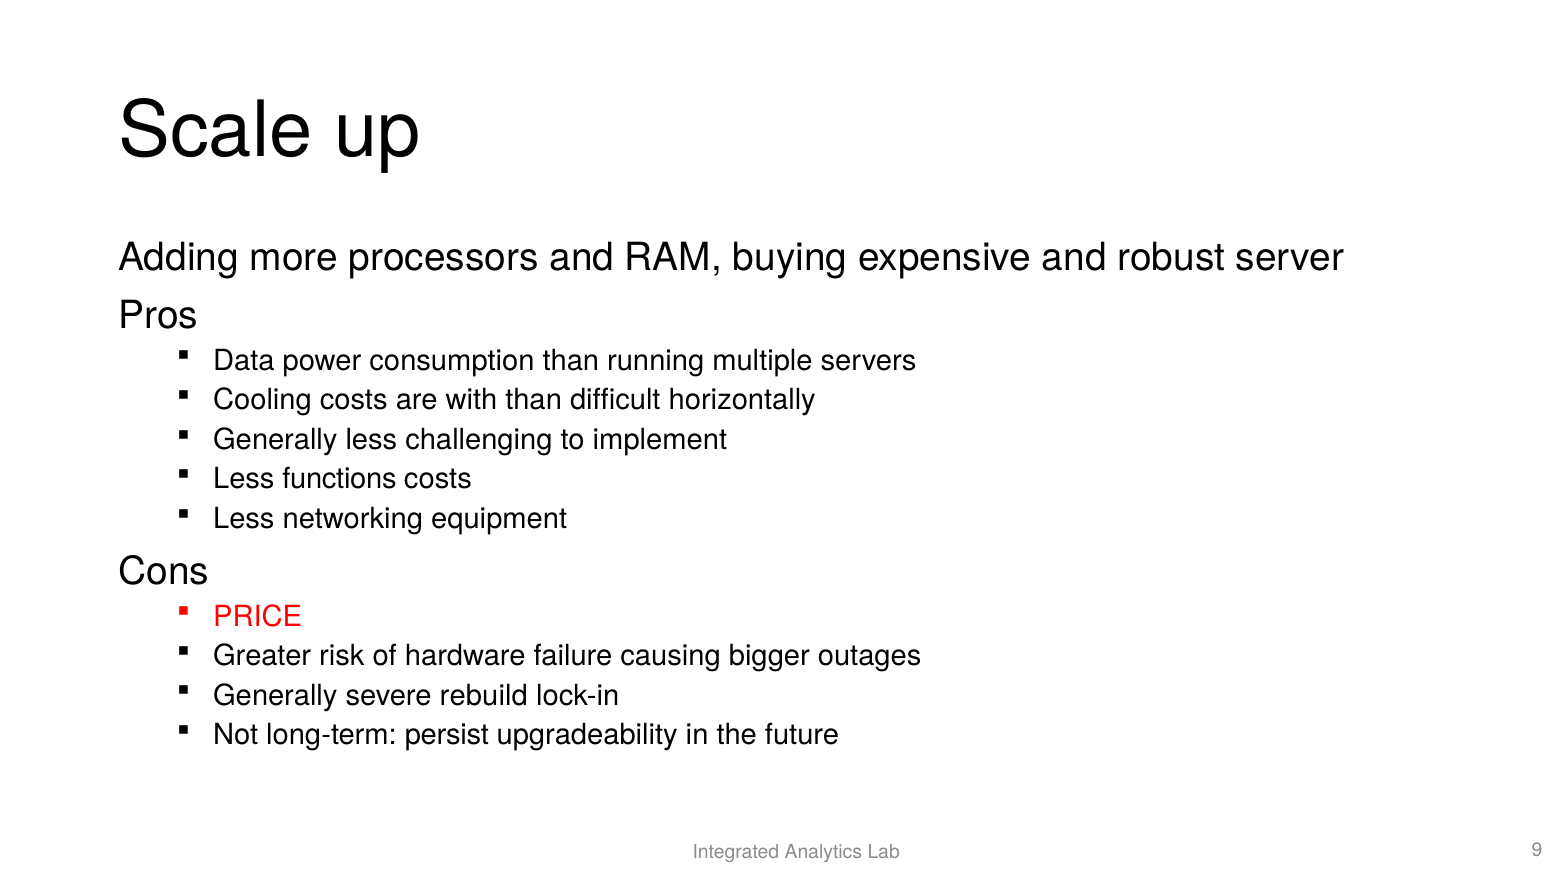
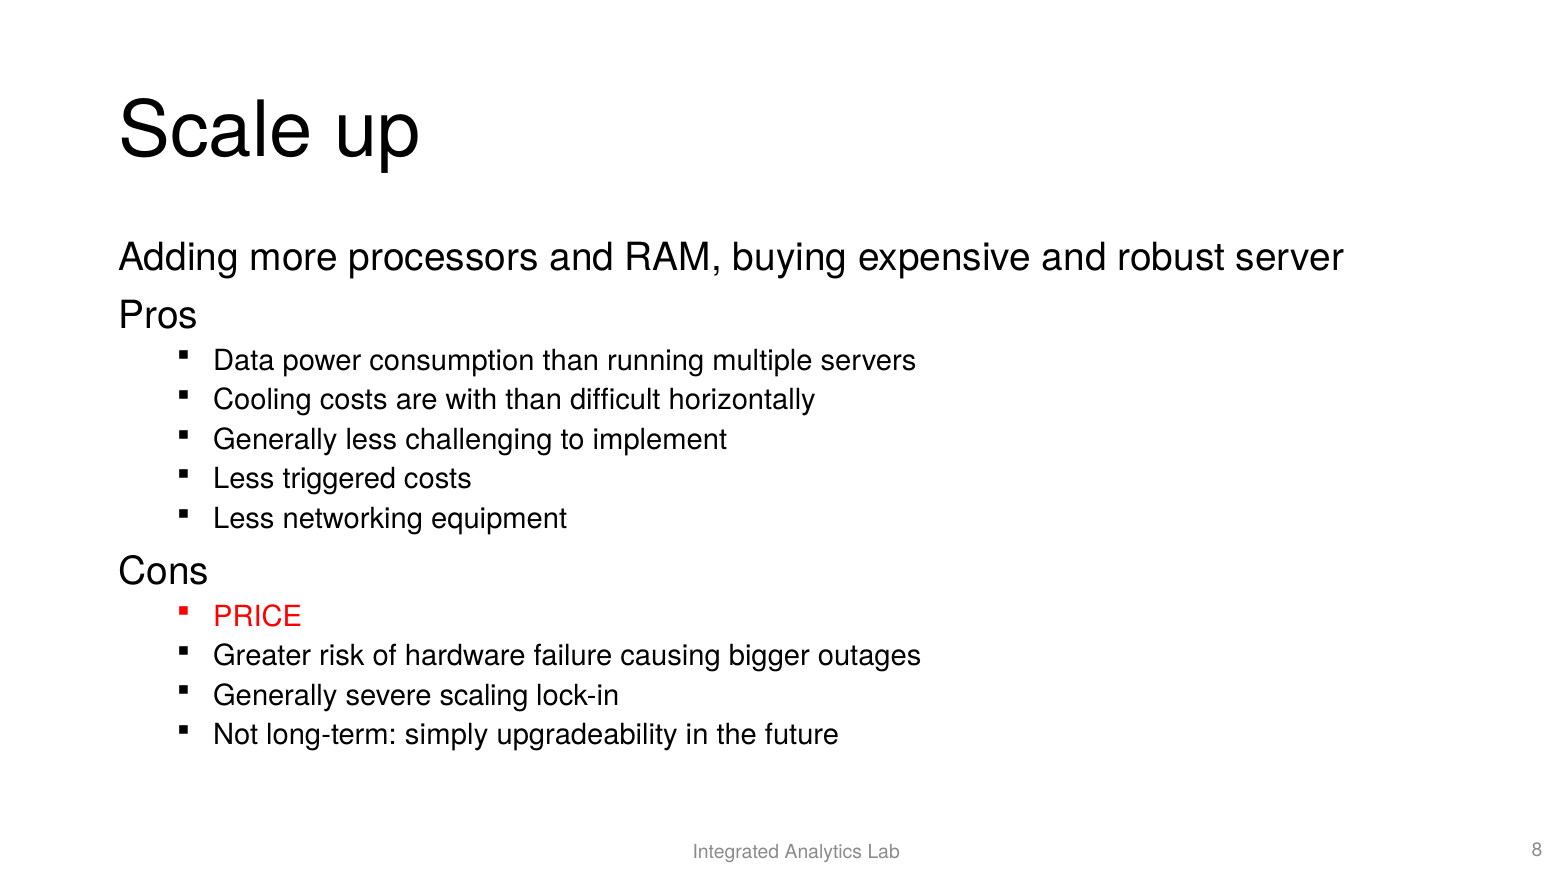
functions: functions -> triggered
rebuild: rebuild -> scaling
persist: persist -> simply
9: 9 -> 8
